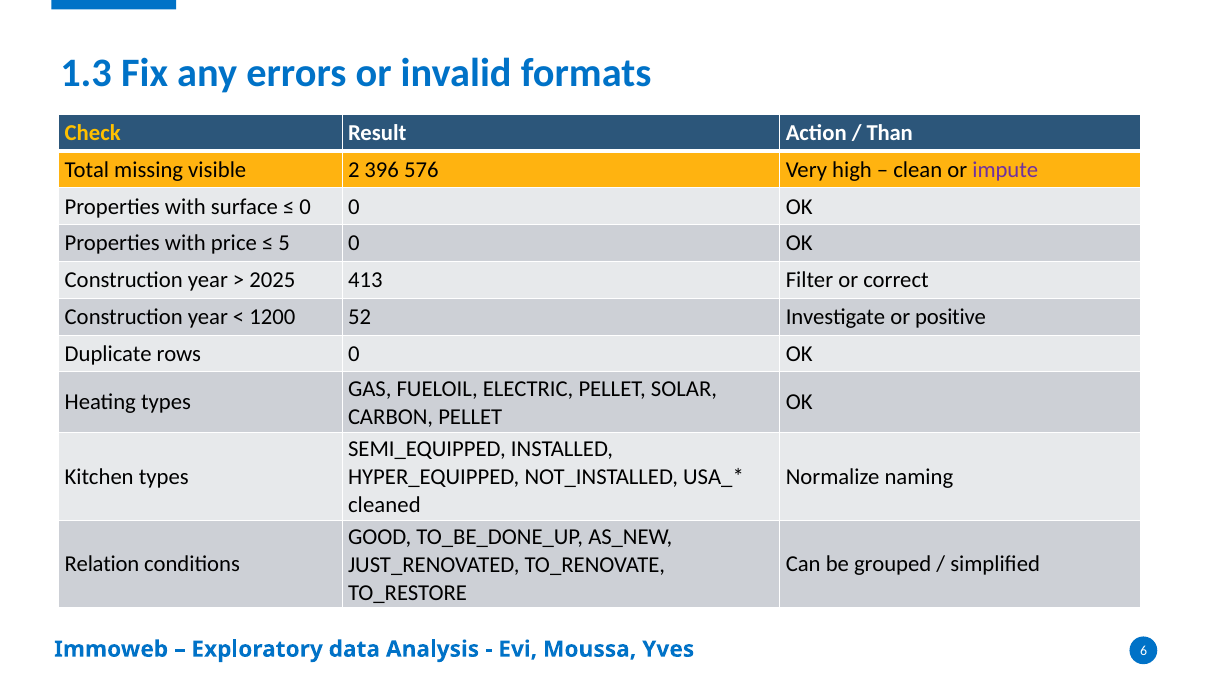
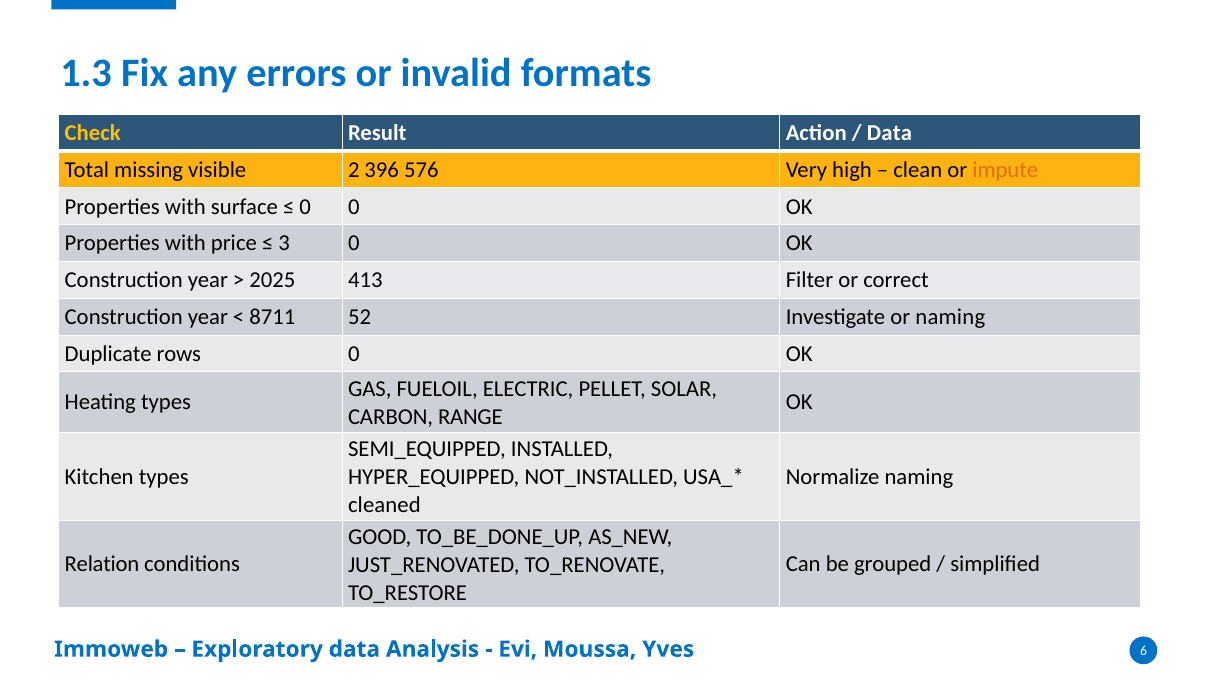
Than at (890, 133): Than -> Data
impute colour: purple -> orange
5: 5 -> 3
1200: 1200 -> 8711
or positive: positive -> naming
CARBON PELLET: PELLET -> RANGE
